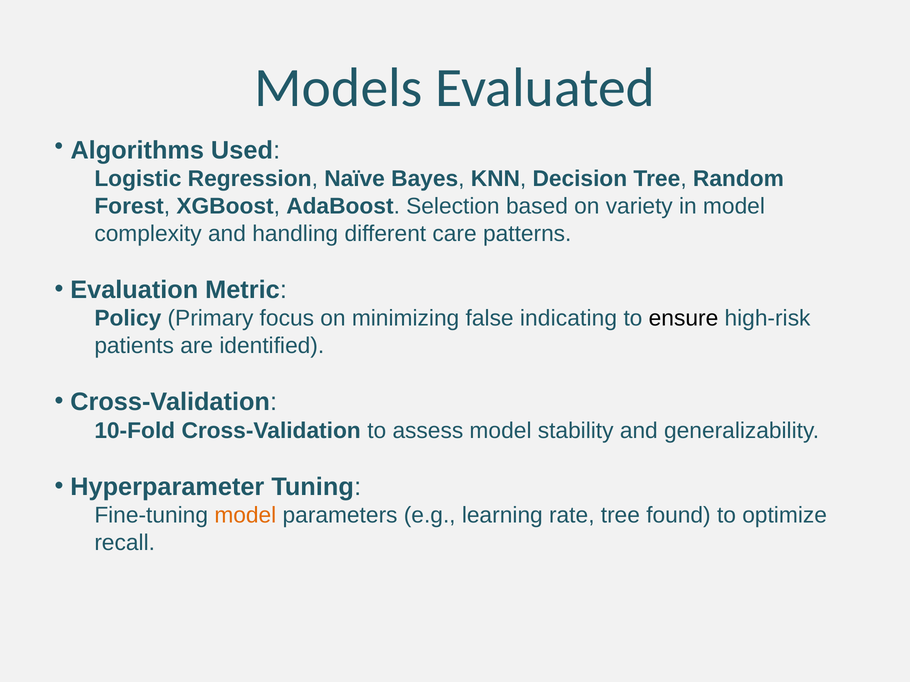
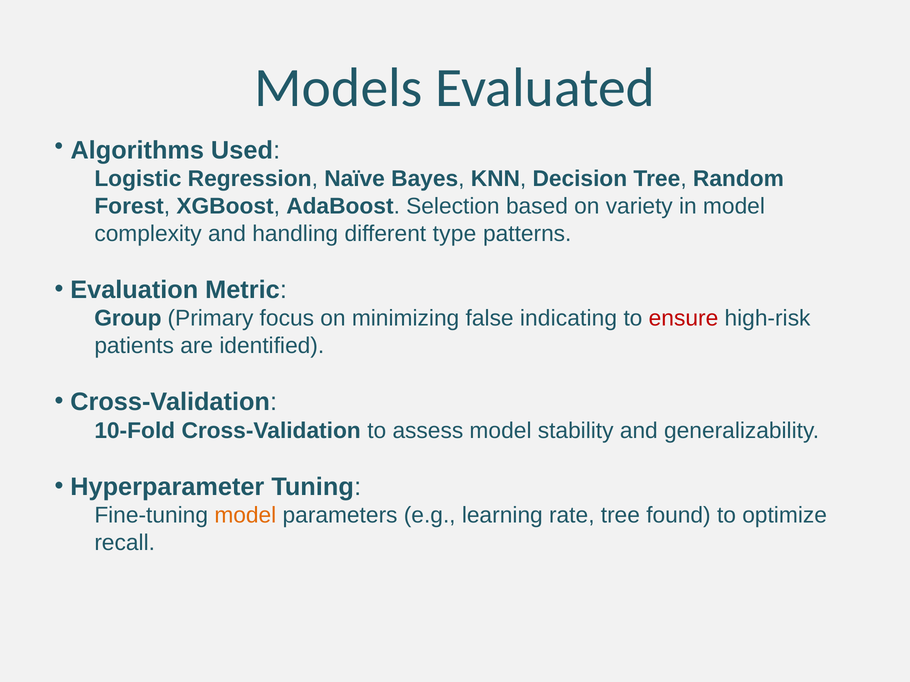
care: care -> type
Policy: Policy -> Group
ensure colour: black -> red
